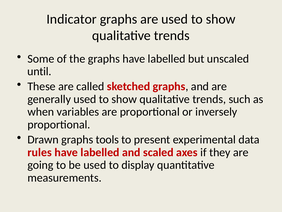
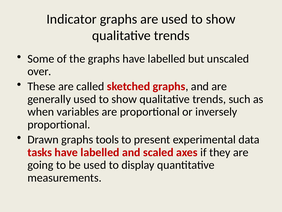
until: until -> over
rules: rules -> tasks
